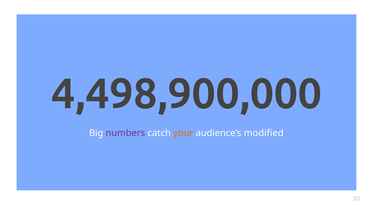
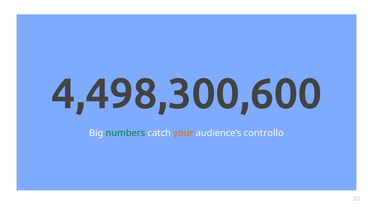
4,498,900,000: 4,498,900,000 -> 4,498,300,600
numbers colour: purple -> green
modified: modified -> controllo
